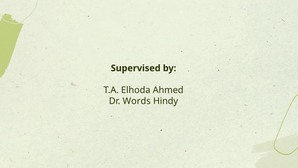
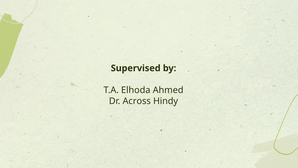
Words: Words -> Across
